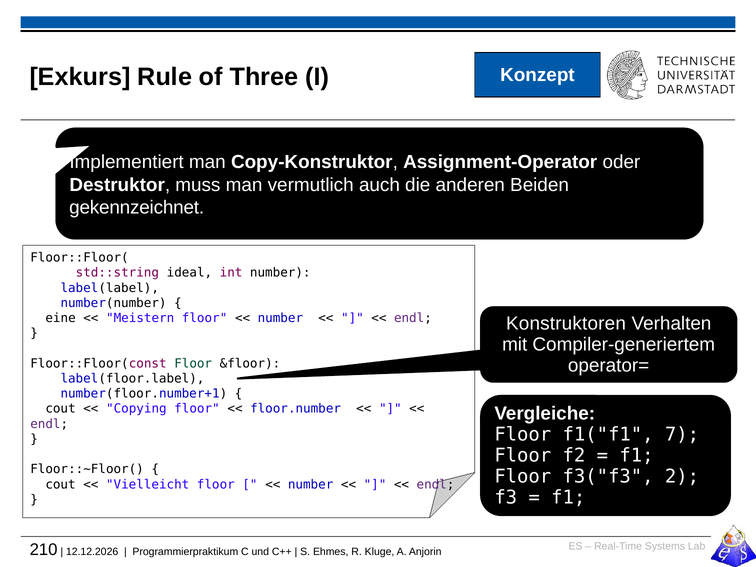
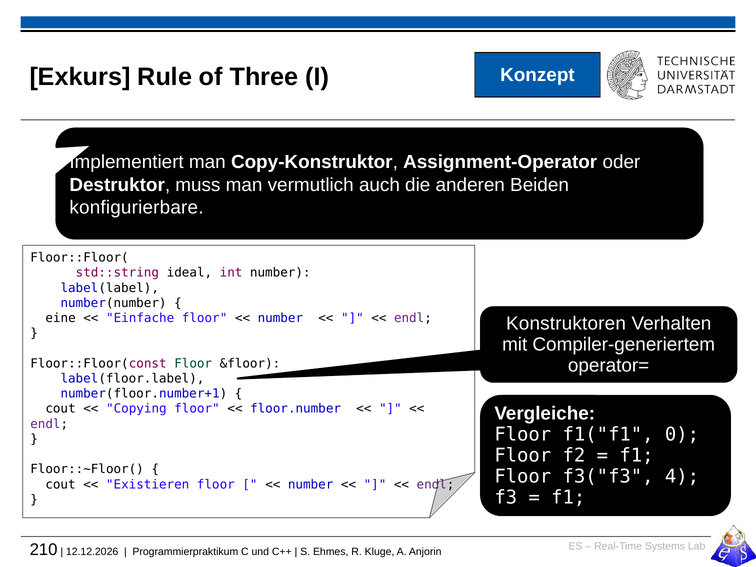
gekennzeichnet: gekennzeichnet -> konfigurierbare
Meistern: Meistern -> Einfache
7: 7 -> 0
2: 2 -> 4
Vielleicht: Vielleicht -> Existieren
